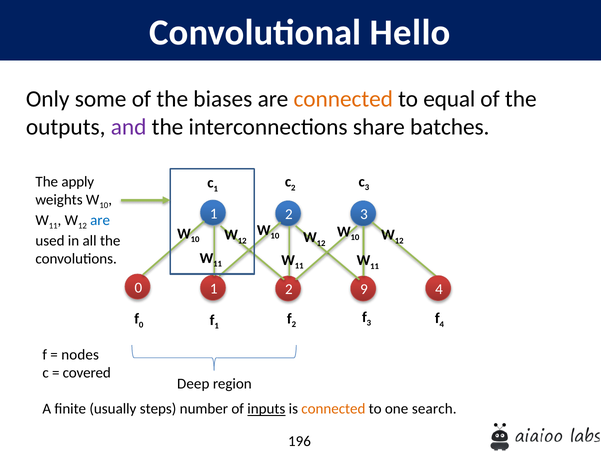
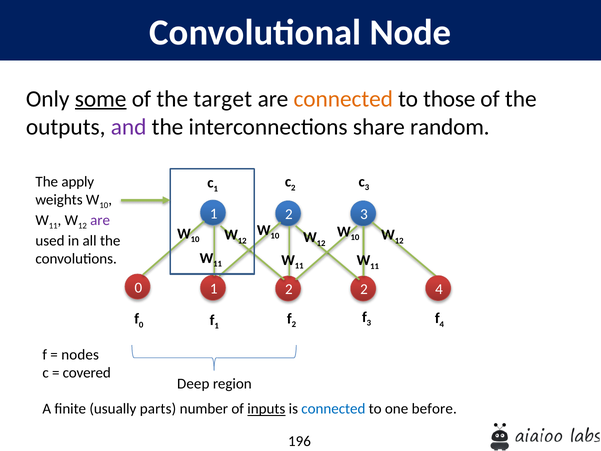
Hello: Hello -> Node
some underline: none -> present
biases: biases -> target
equal: equal -> those
batches: batches -> random
are at (100, 220) colour: blue -> purple
9 at (364, 289): 9 -> 2
steps: steps -> parts
connected at (333, 409) colour: orange -> blue
search: search -> before
